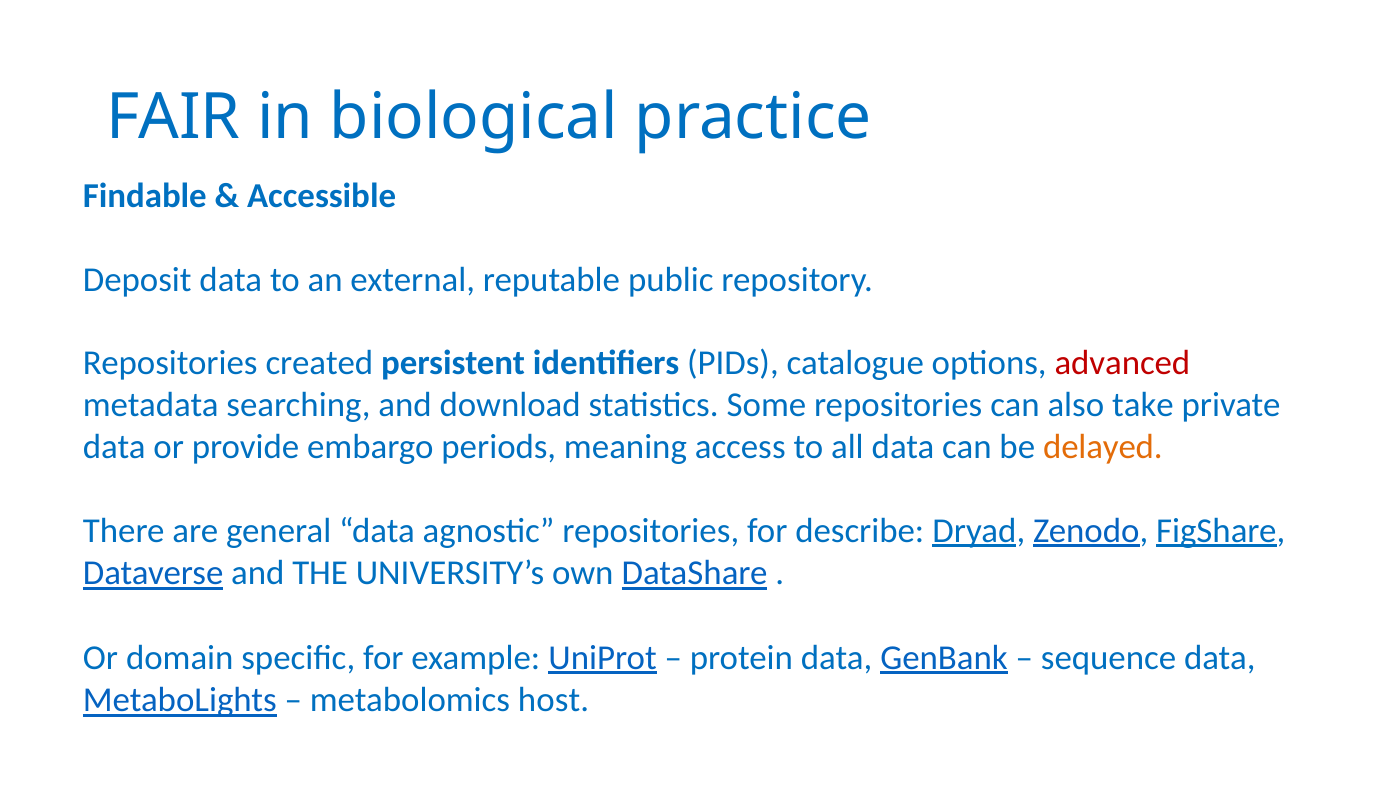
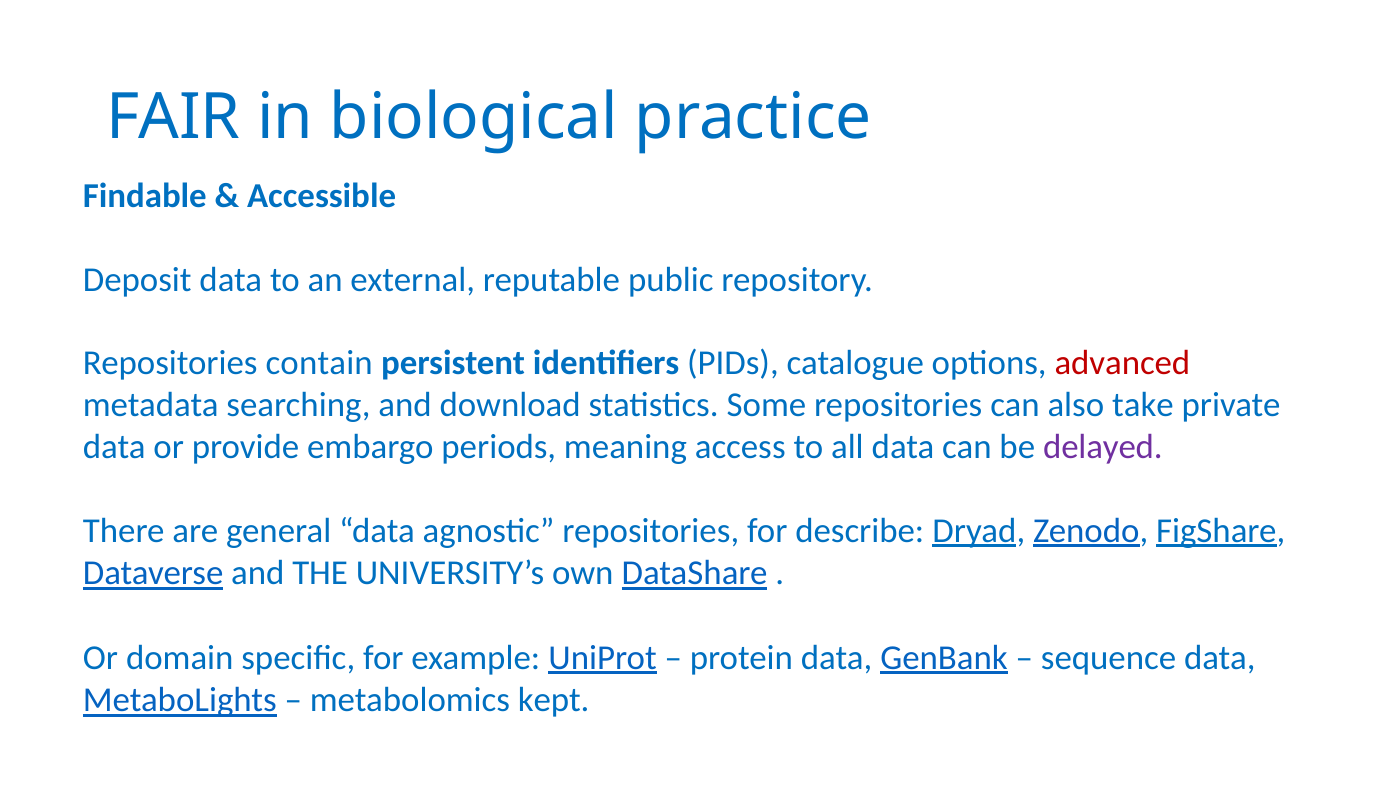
created: created -> contain
delayed colour: orange -> purple
host: host -> kept
